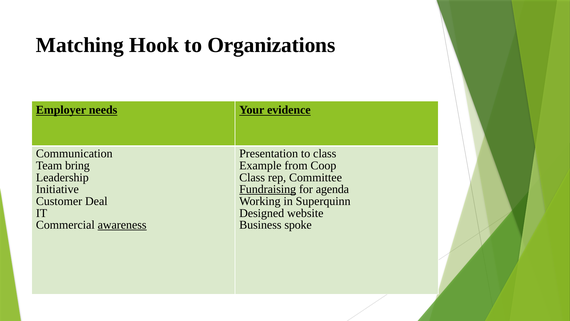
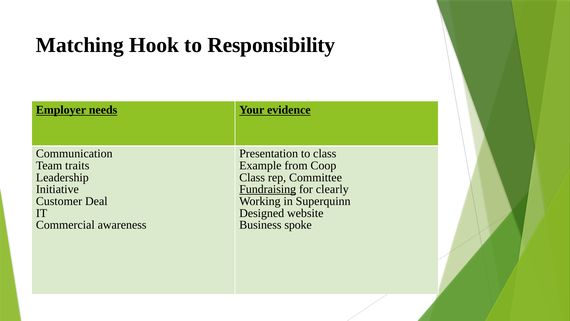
Organizations: Organizations -> Responsibility
bring: bring -> traits
agenda: agenda -> clearly
awareness underline: present -> none
